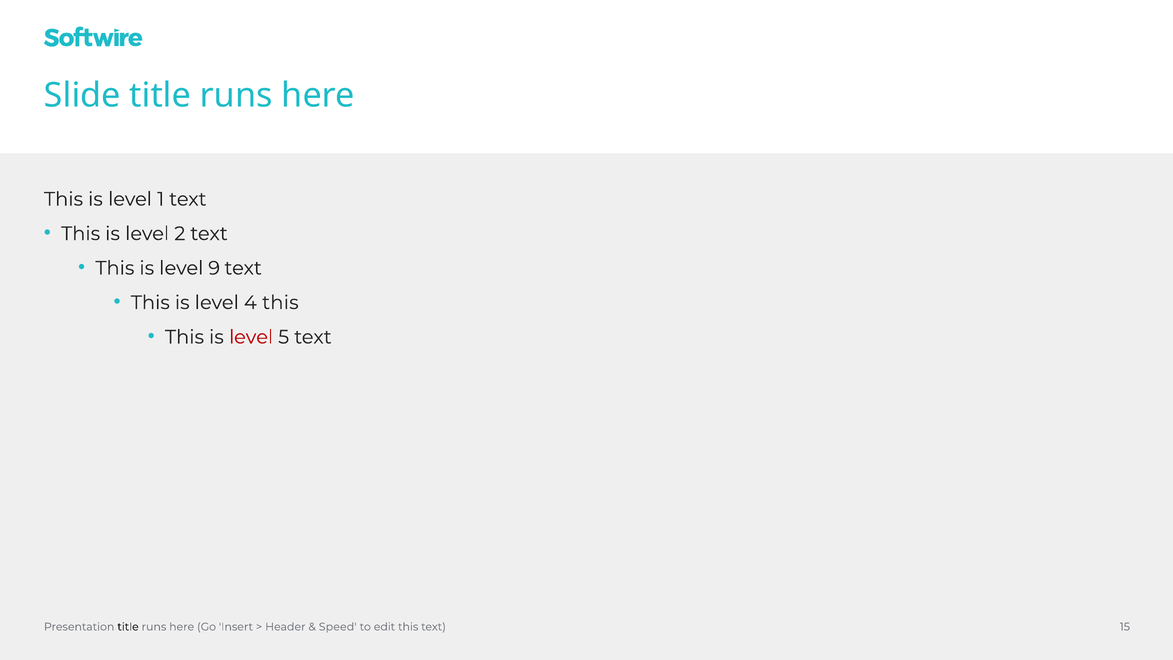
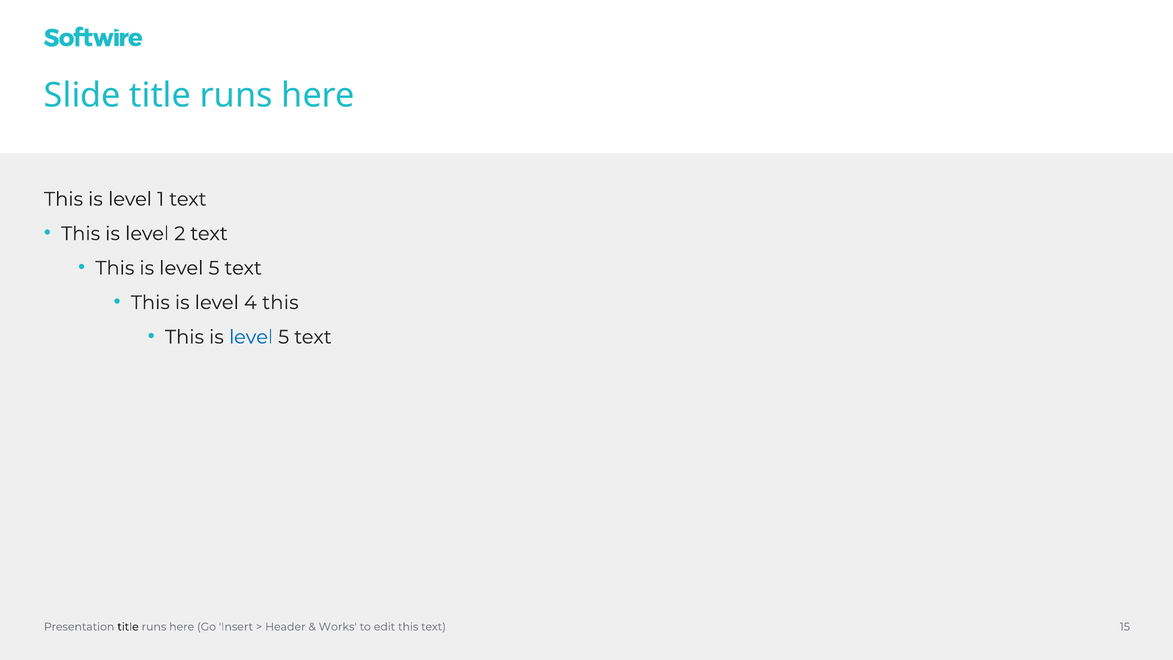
9 at (214, 268): 9 -> 5
level at (251, 337) colour: red -> blue
Speed: Speed -> Works
